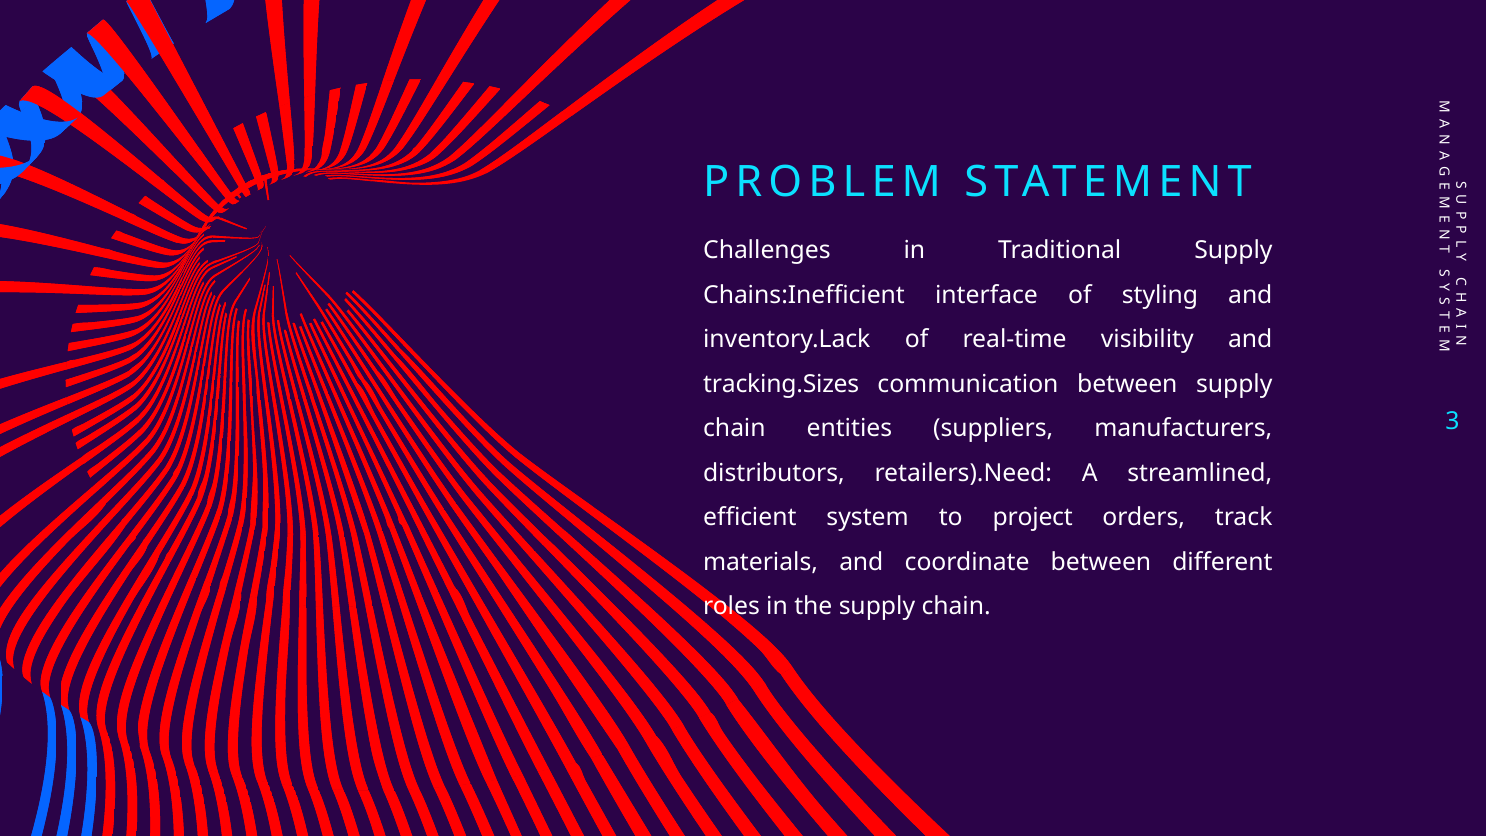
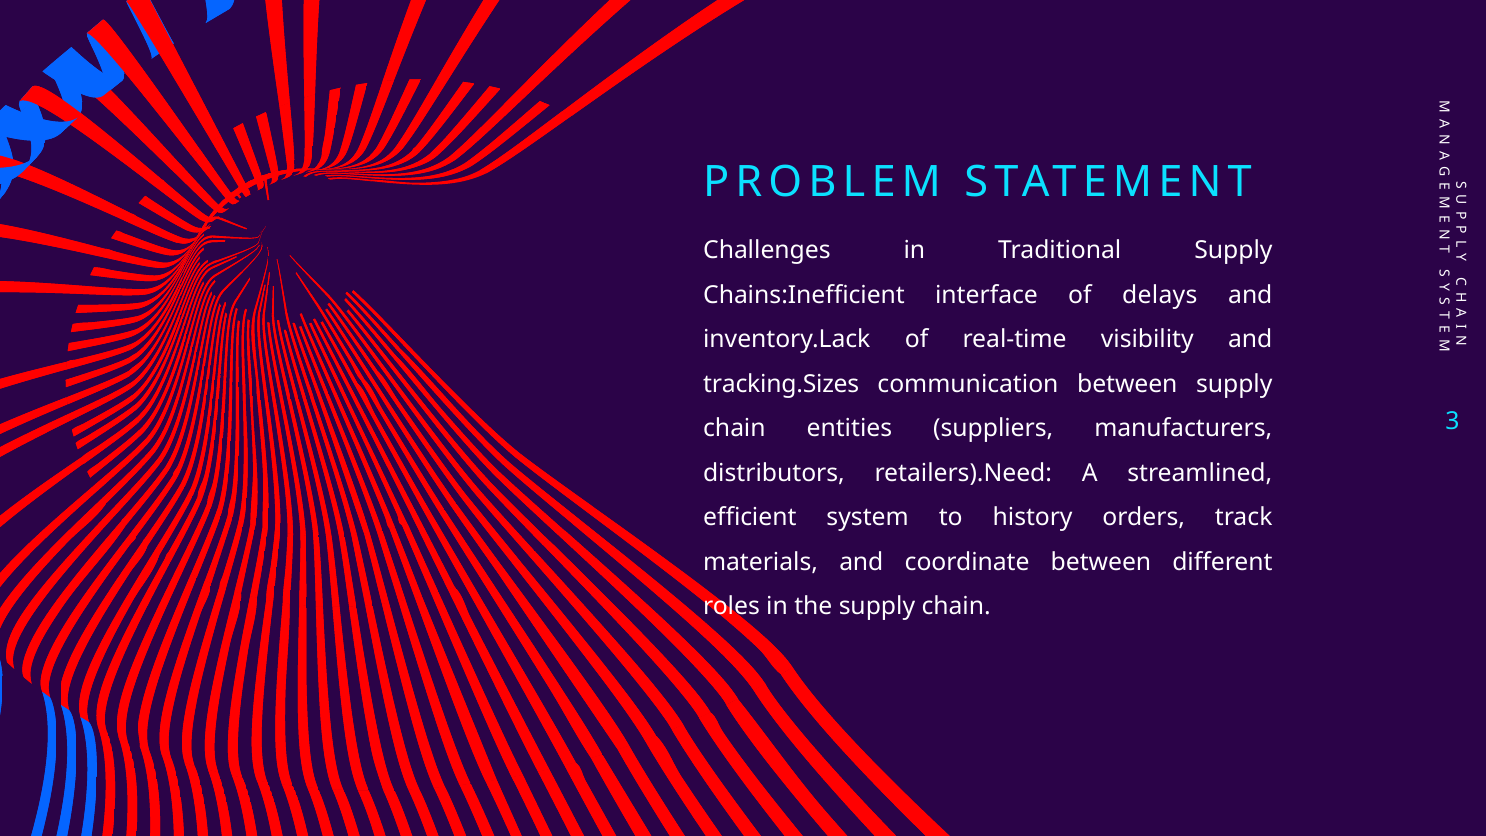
styling: styling -> delays
project: project -> history
